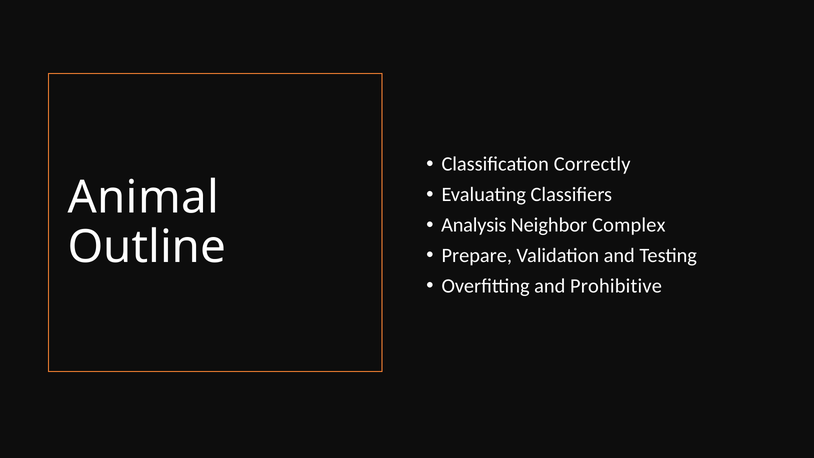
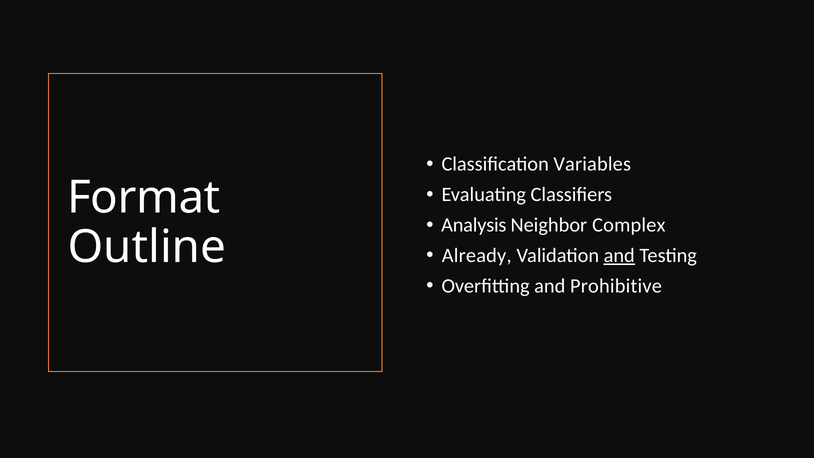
Correctly: Correctly -> Variables
Animal: Animal -> Format
Prepare: Prepare -> Already
and at (619, 256) underline: none -> present
